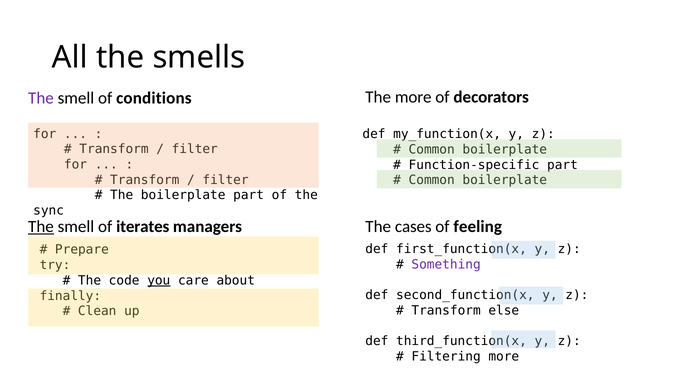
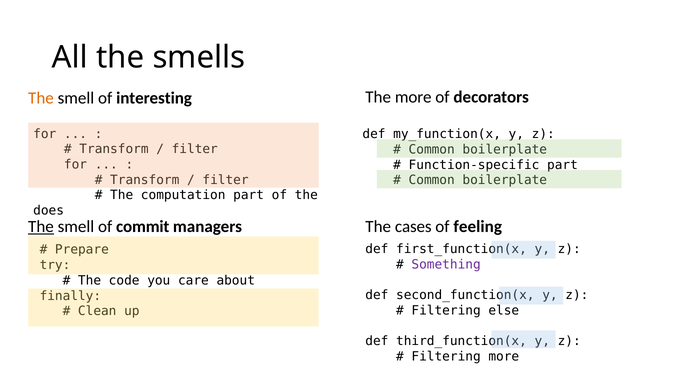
The at (41, 98) colour: purple -> orange
conditions: conditions -> interesting
The boilerplate: boilerplate -> computation
sync: sync -> does
iterates: iterates -> commit
you underline: present -> none
Transform at (446, 310): Transform -> Filtering
